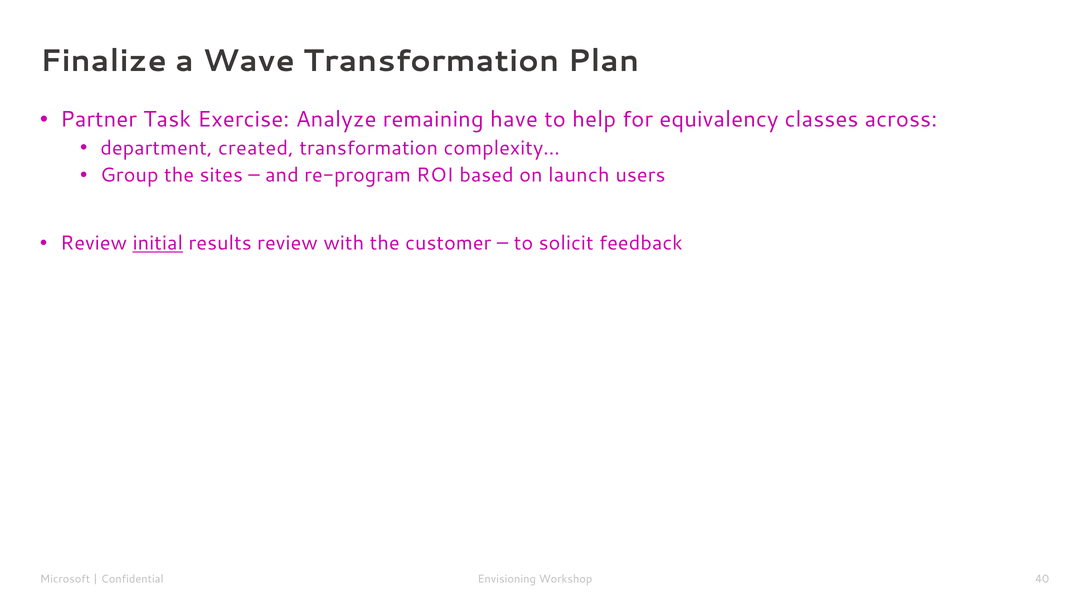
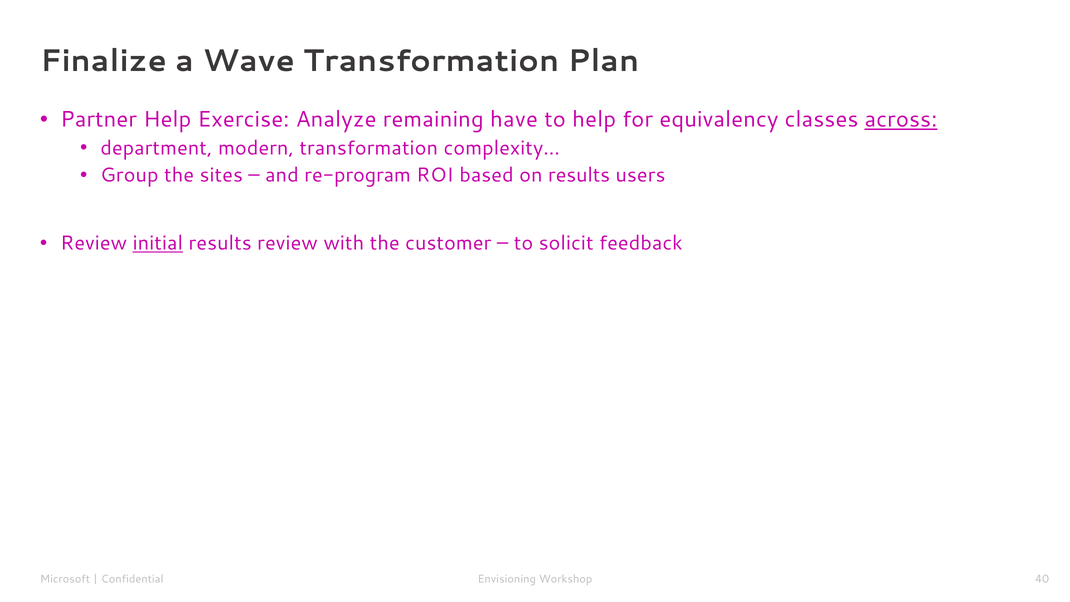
Partner Task: Task -> Help
across underline: none -> present
created: created -> modern
on launch: launch -> results
